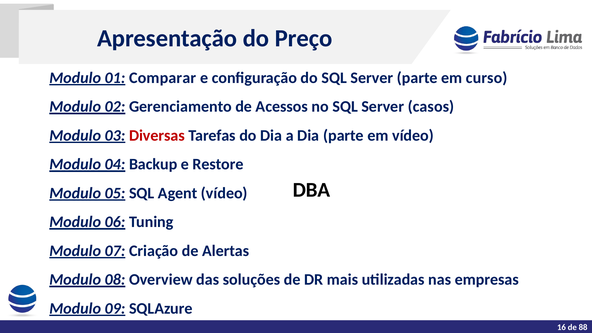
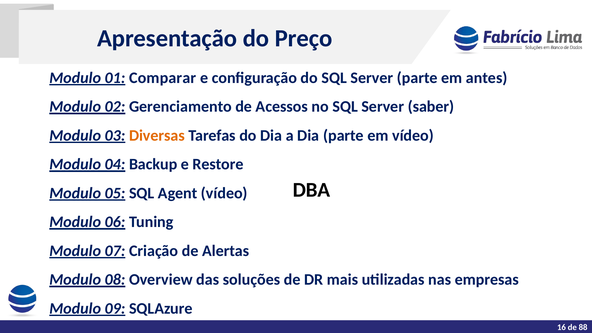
curso: curso -> antes
casos: casos -> saber
Diversas colour: red -> orange
